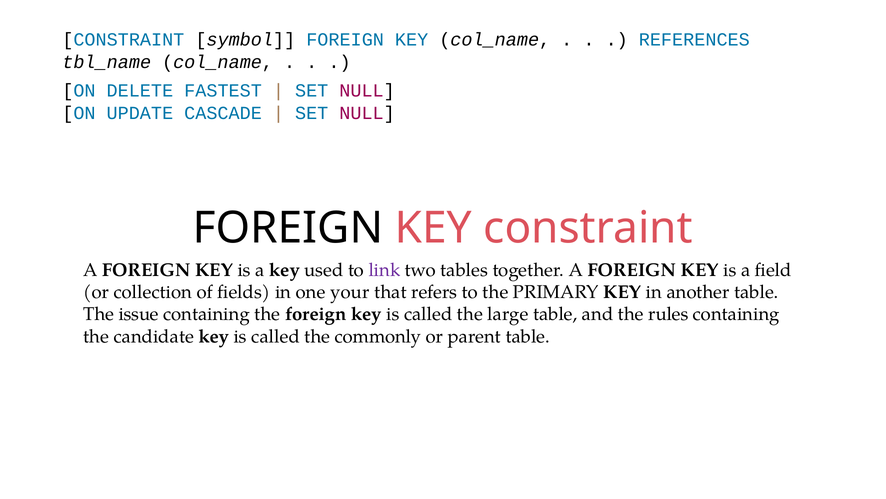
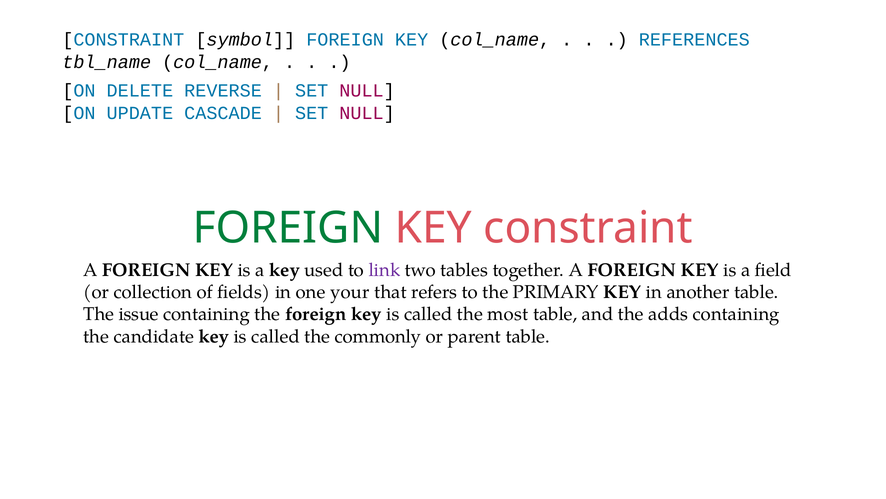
FASTEST: FASTEST -> REVERSE
FOREIGN at (288, 228) colour: black -> green
large: large -> most
rules: rules -> adds
